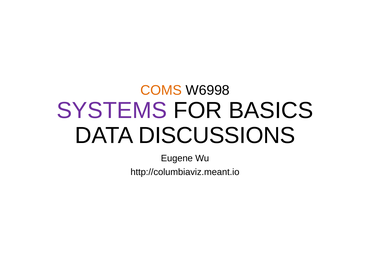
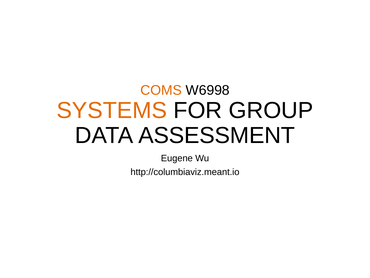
SYSTEMS colour: purple -> orange
BASICS: BASICS -> GROUP
DISCUSSIONS: DISCUSSIONS -> ASSESSMENT
